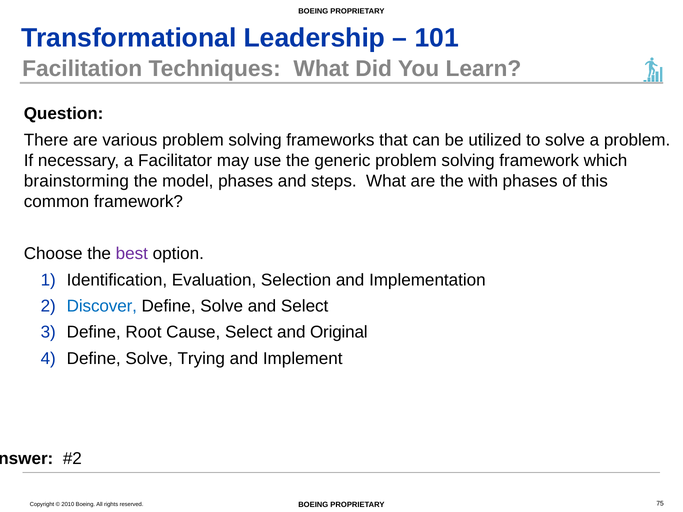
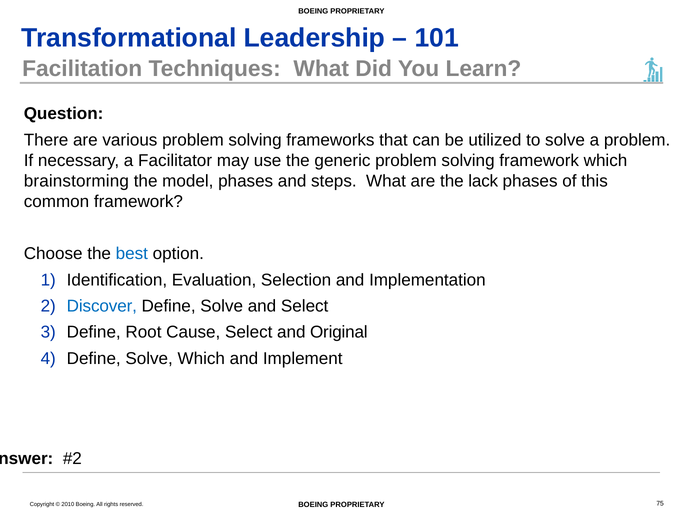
with: with -> lack
best colour: purple -> blue
Solve Trying: Trying -> Which
